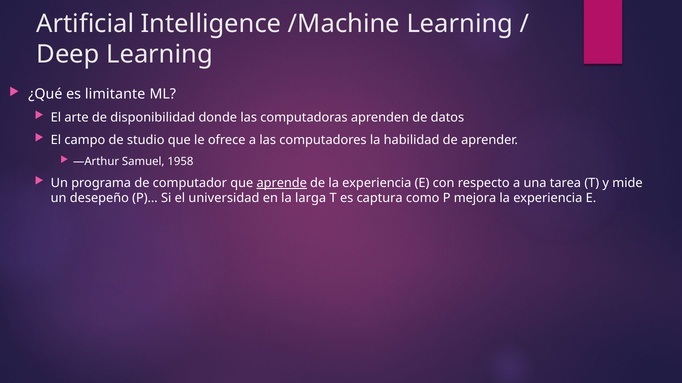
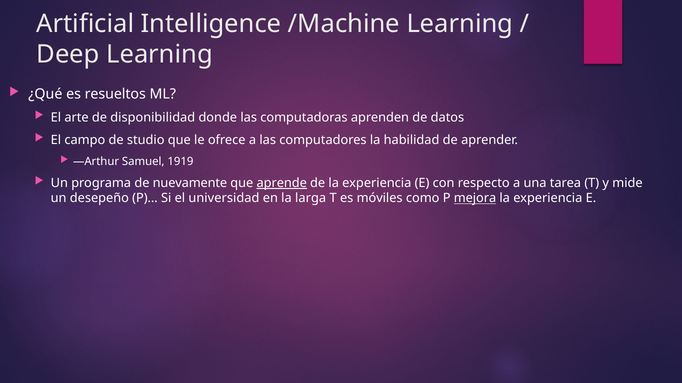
limitante: limitante -> resueltos
1958: 1958 -> 1919
computador: computador -> nuevamente
captura: captura -> móviles
mejora underline: none -> present
